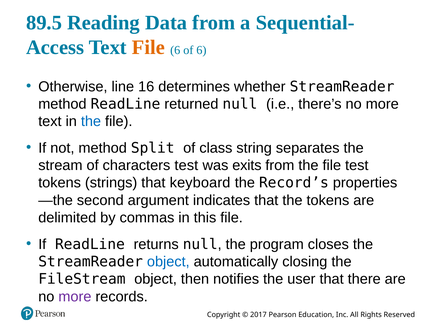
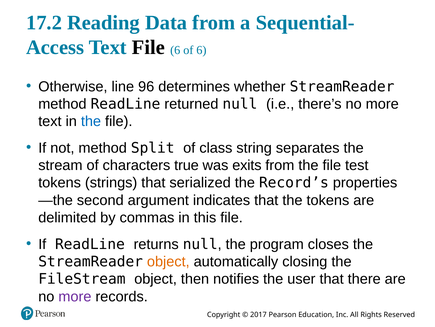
89.5: 89.5 -> 17.2
File at (148, 47) colour: orange -> black
16: 16 -> 96
characters test: test -> true
keyboard: keyboard -> serialized
object at (168, 261) colour: blue -> orange
